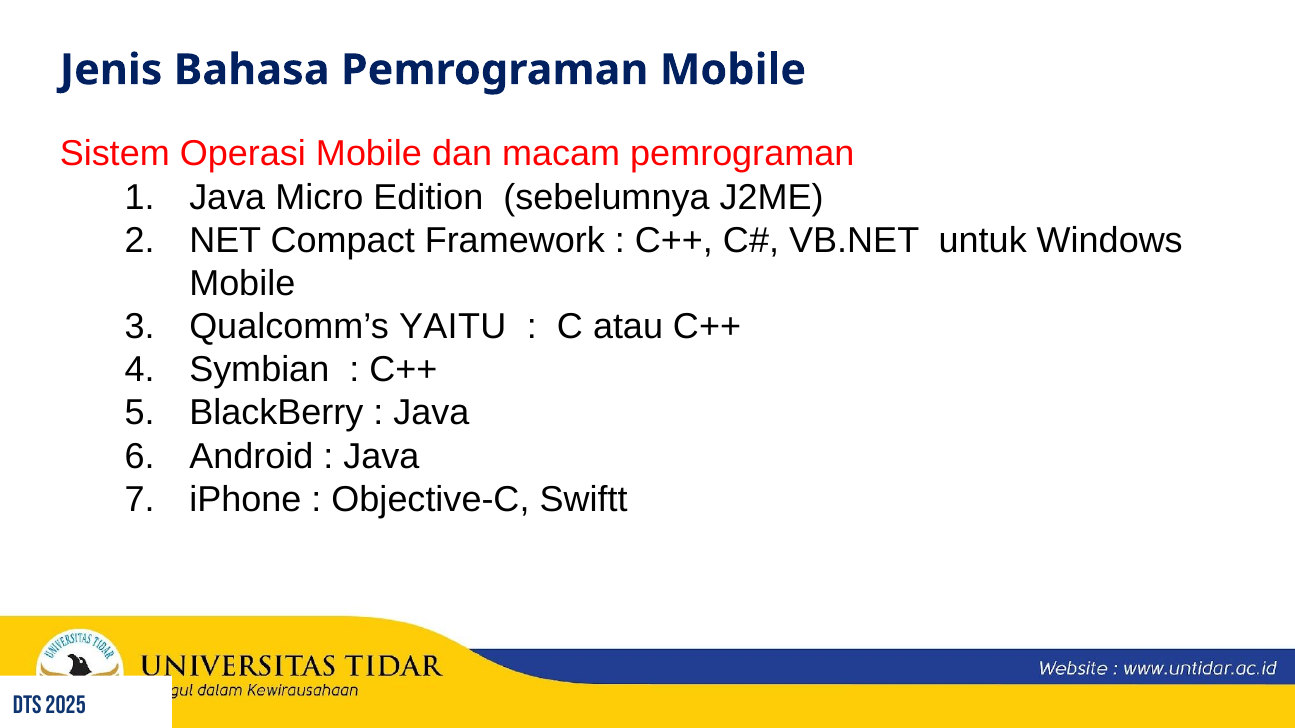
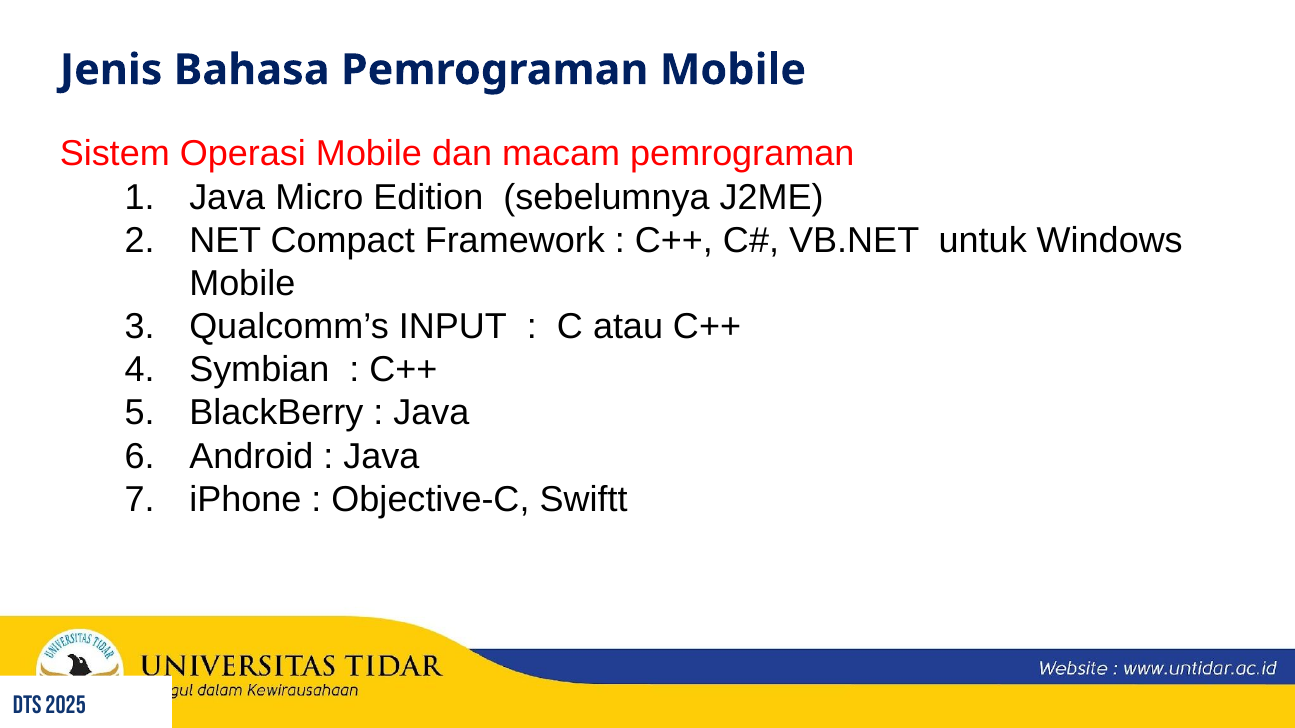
YAITU: YAITU -> INPUT
